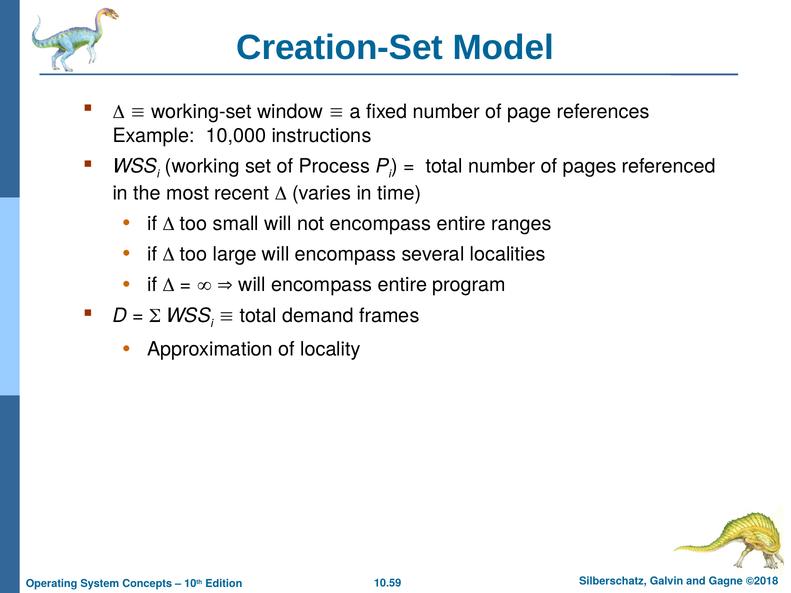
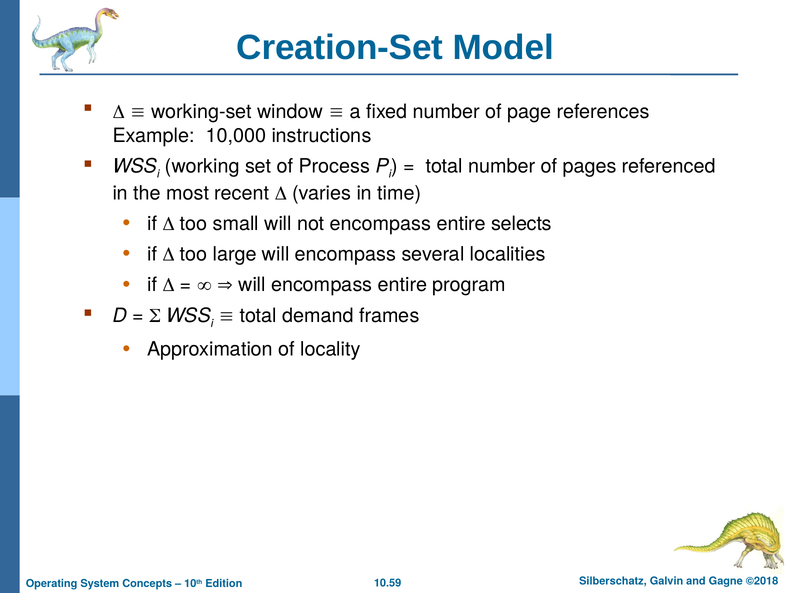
ranges: ranges -> selects
